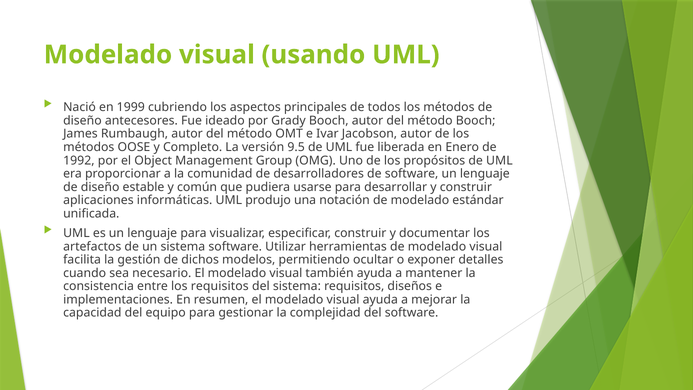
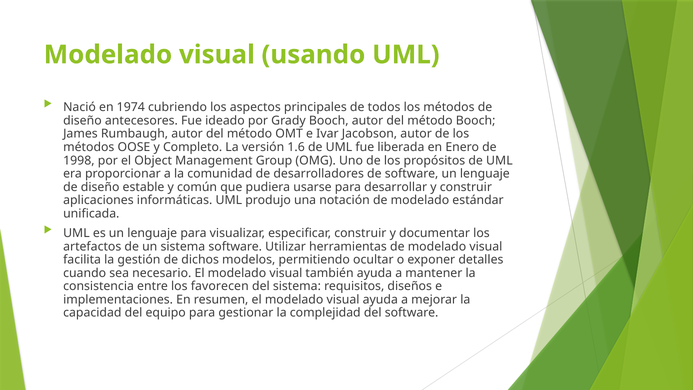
1999: 1999 -> 1974
9.5: 9.5 -> 1.6
1992: 1992 -> 1998
los requisitos: requisitos -> favorecen
